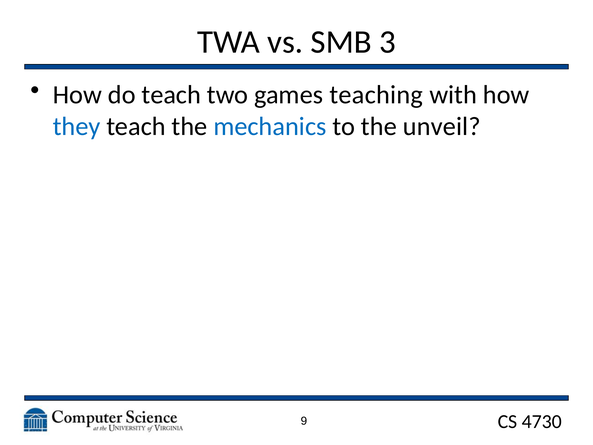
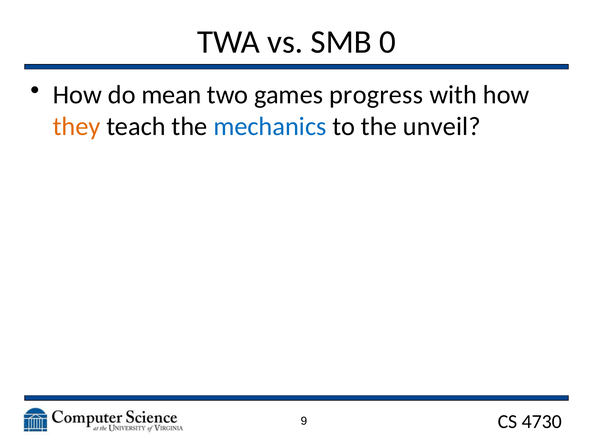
3: 3 -> 0
do teach: teach -> mean
teaching: teaching -> progress
they colour: blue -> orange
